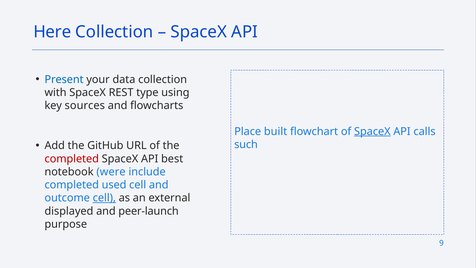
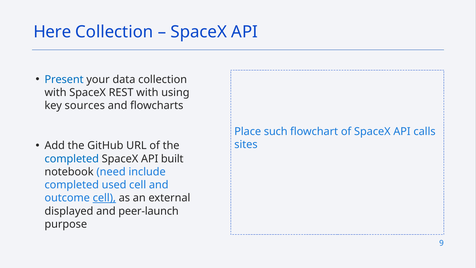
REST type: type -> with
built: built -> such
SpaceX at (372, 131) underline: present -> none
such: such -> sites
completed at (72, 159) colour: red -> blue
best: best -> built
were: were -> need
